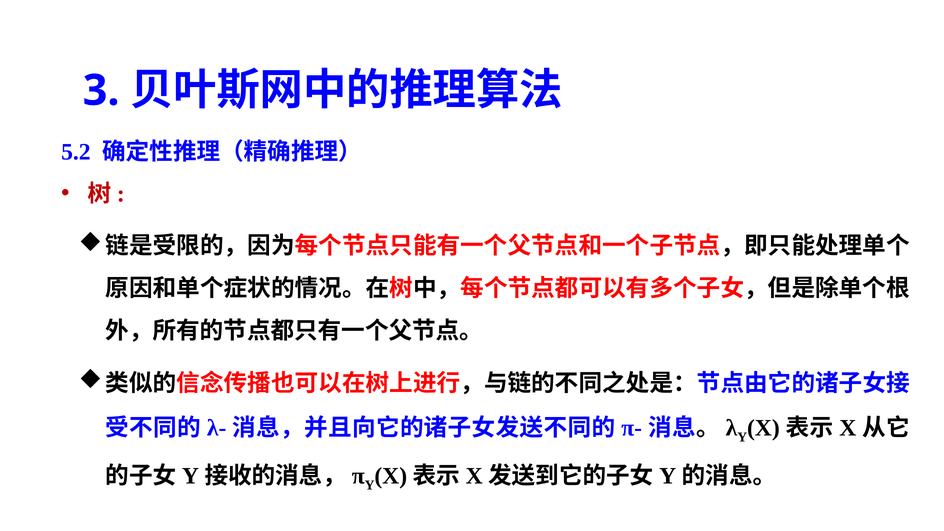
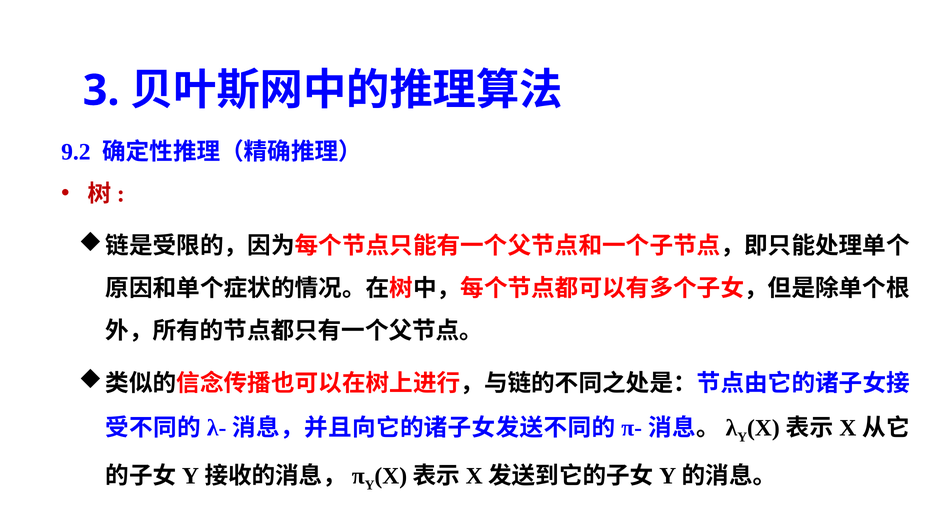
5.2: 5.2 -> 9.2
